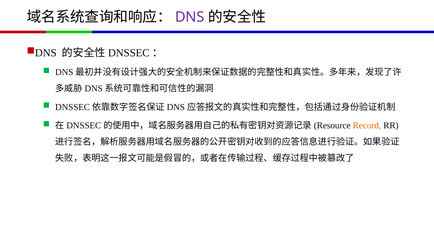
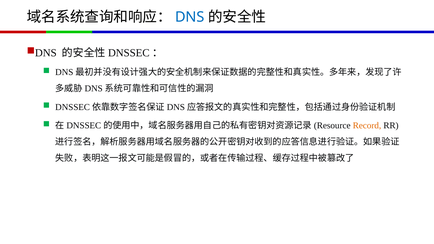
DNS colour: purple -> blue
